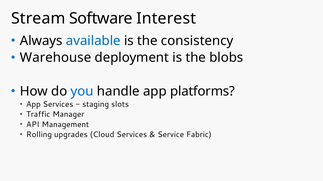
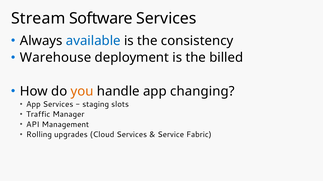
Software Interest: Interest -> Services
blobs: blobs -> billed
you colour: blue -> orange
platforms: platforms -> changing
